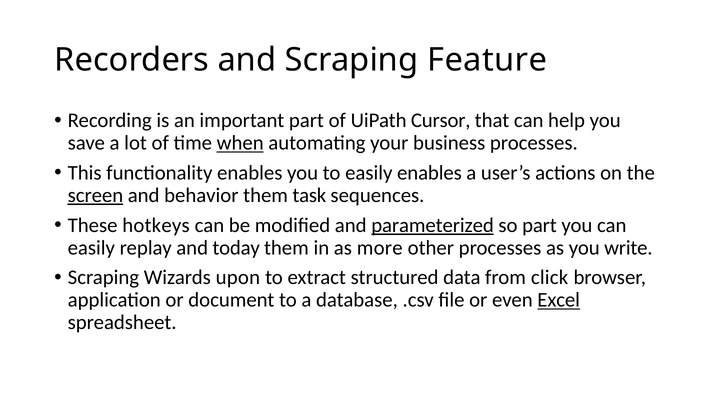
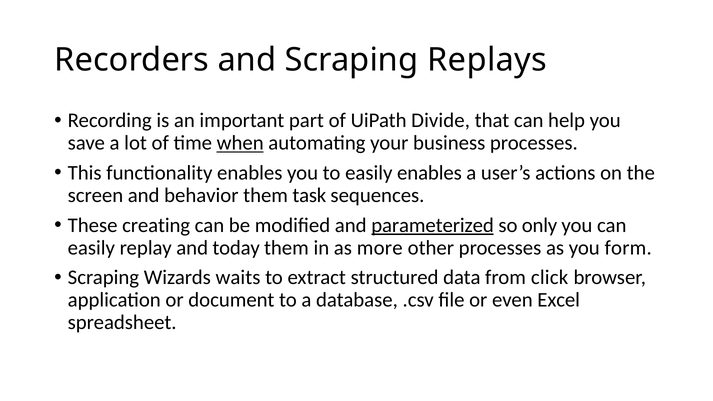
Feature: Feature -> Replays
Cursor: Cursor -> Divide
screen underline: present -> none
hotkeys: hotkeys -> creating
so part: part -> only
write: write -> form
upon: upon -> waits
Excel underline: present -> none
